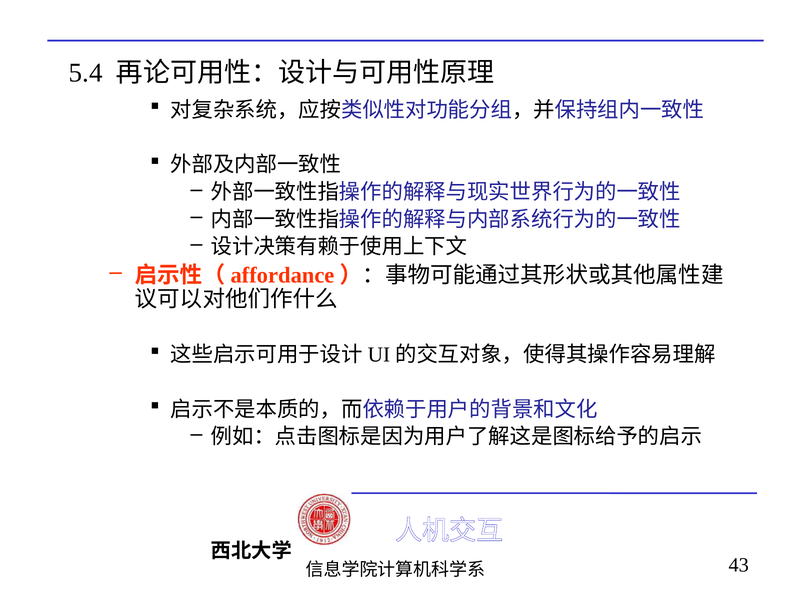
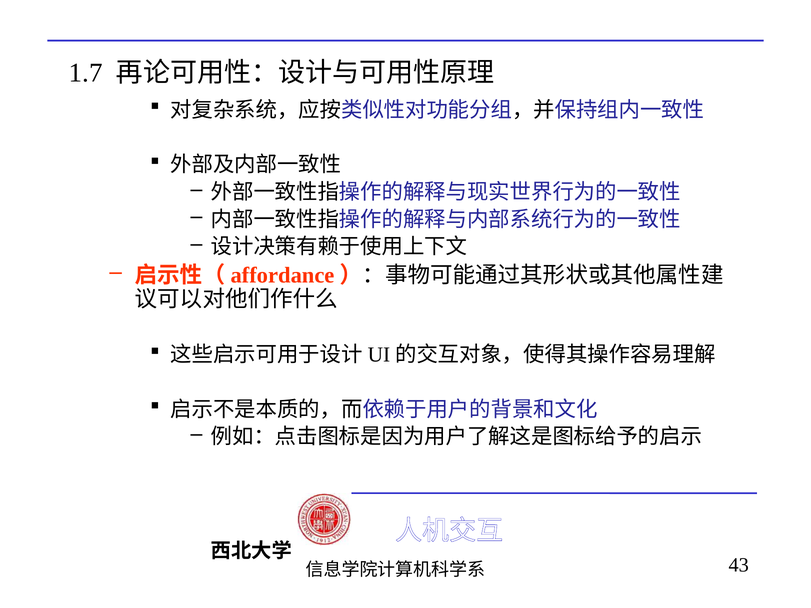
5.4: 5.4 -> 1.7
